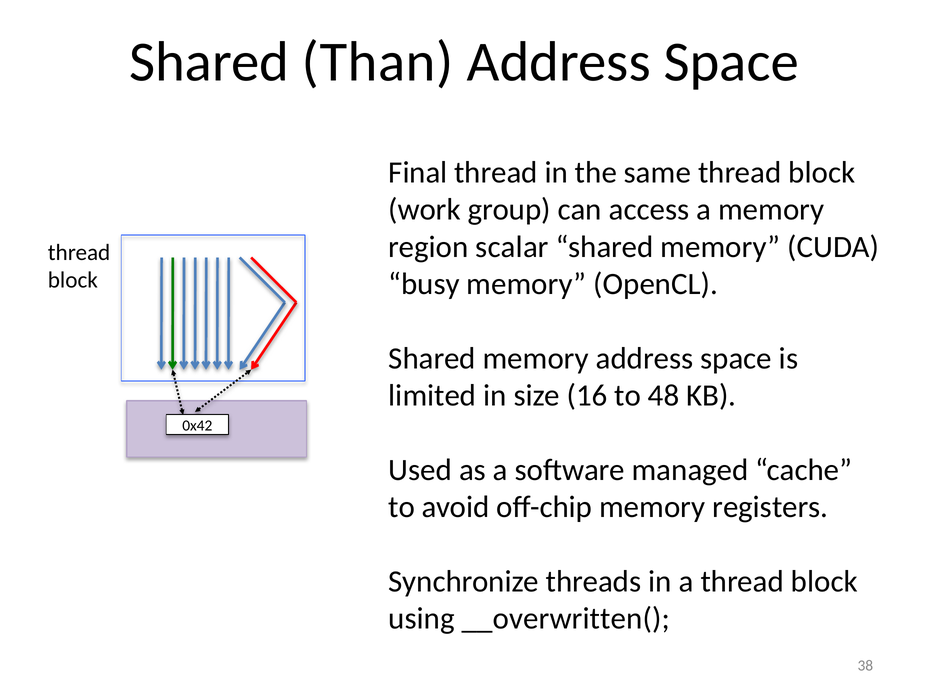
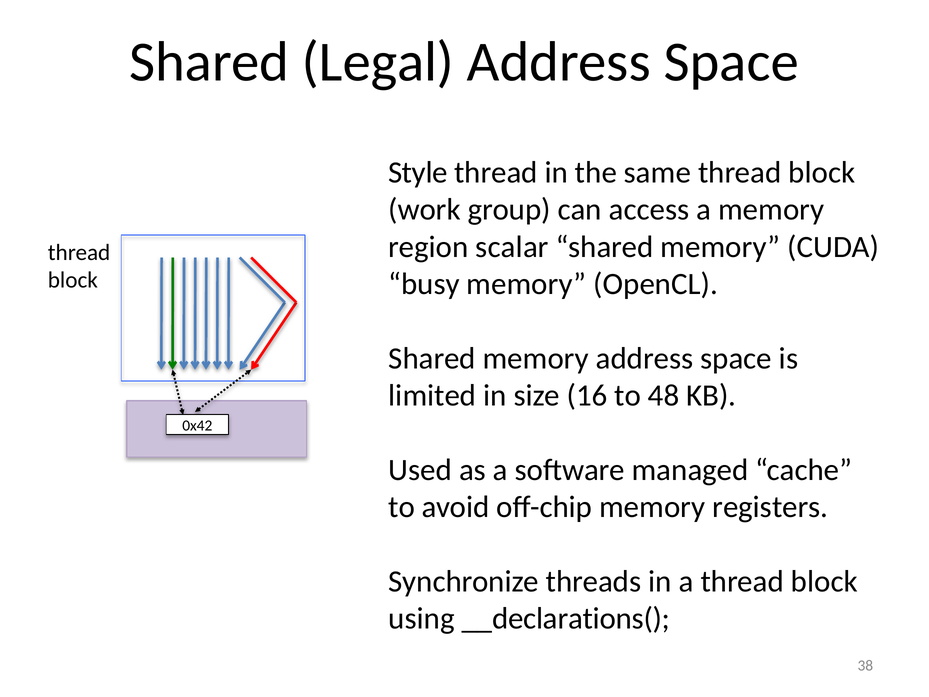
Than: Than -> Legal
Final: Final -> Style
__overwritten(: __overwritten( -> __declarations(
